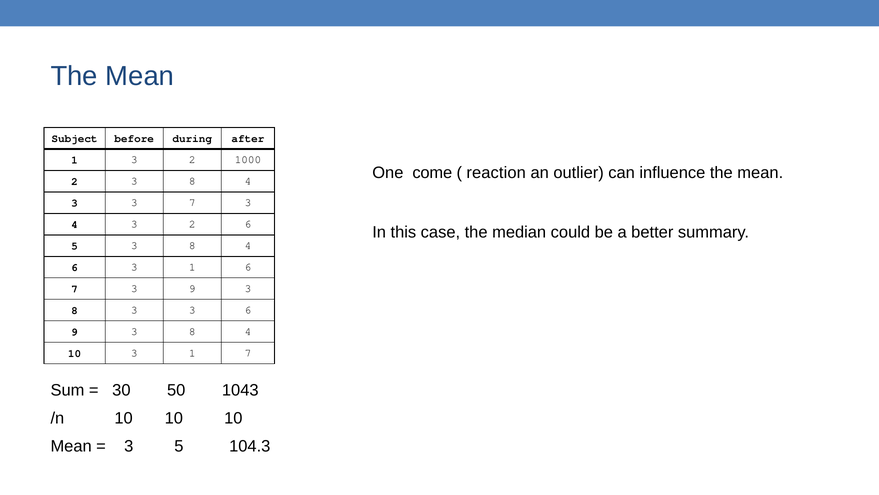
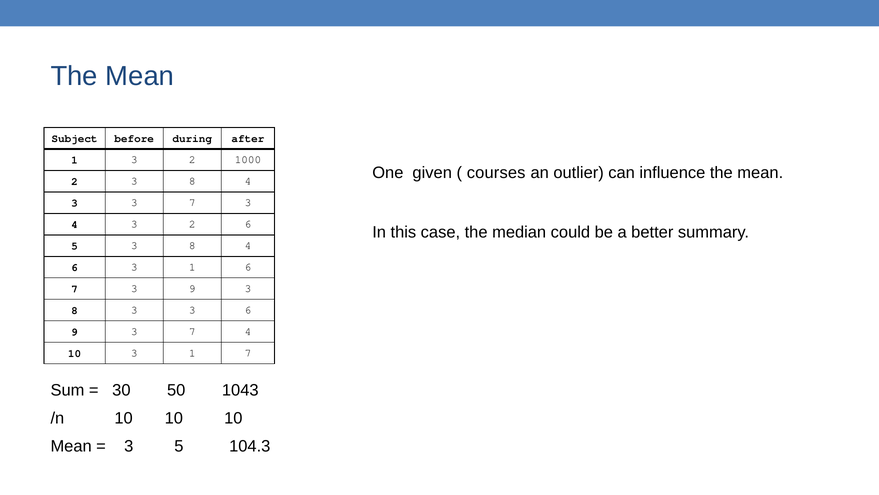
come: come -> given
reaction: reaction -> courses
8 at (192, 331): 8 -> 7
